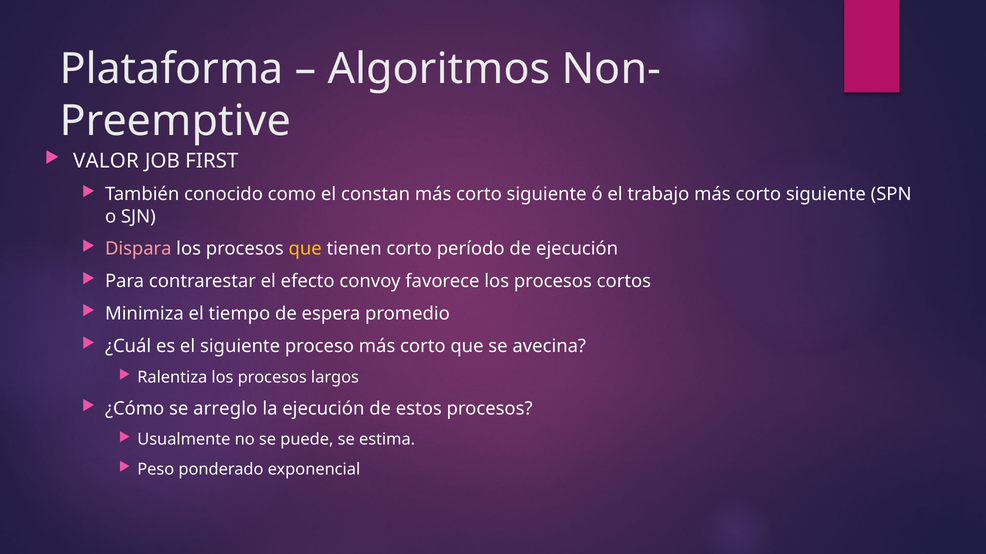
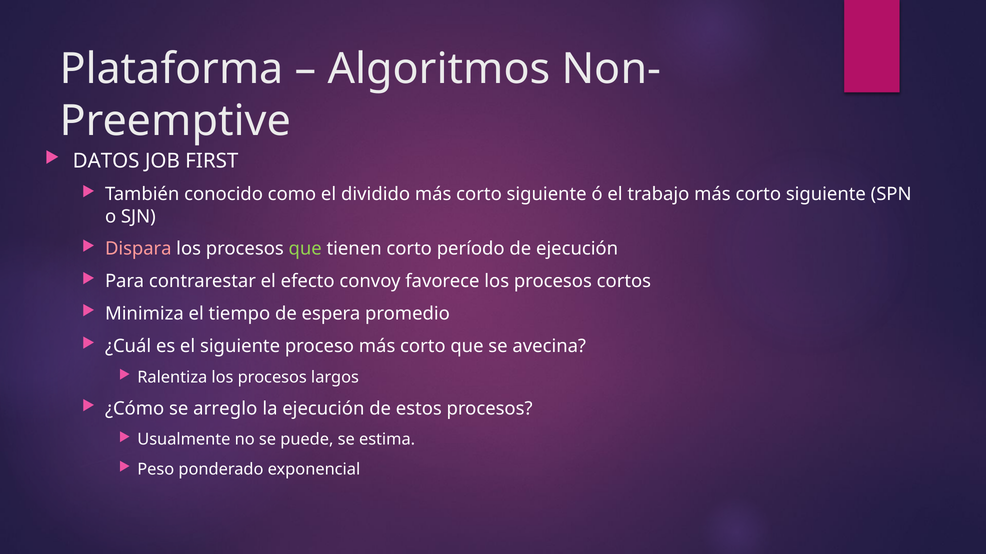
VALOR: VALOR -> DATOS
constan: constan -> dividido
que at (305, 249) colour: yellow -> light green
